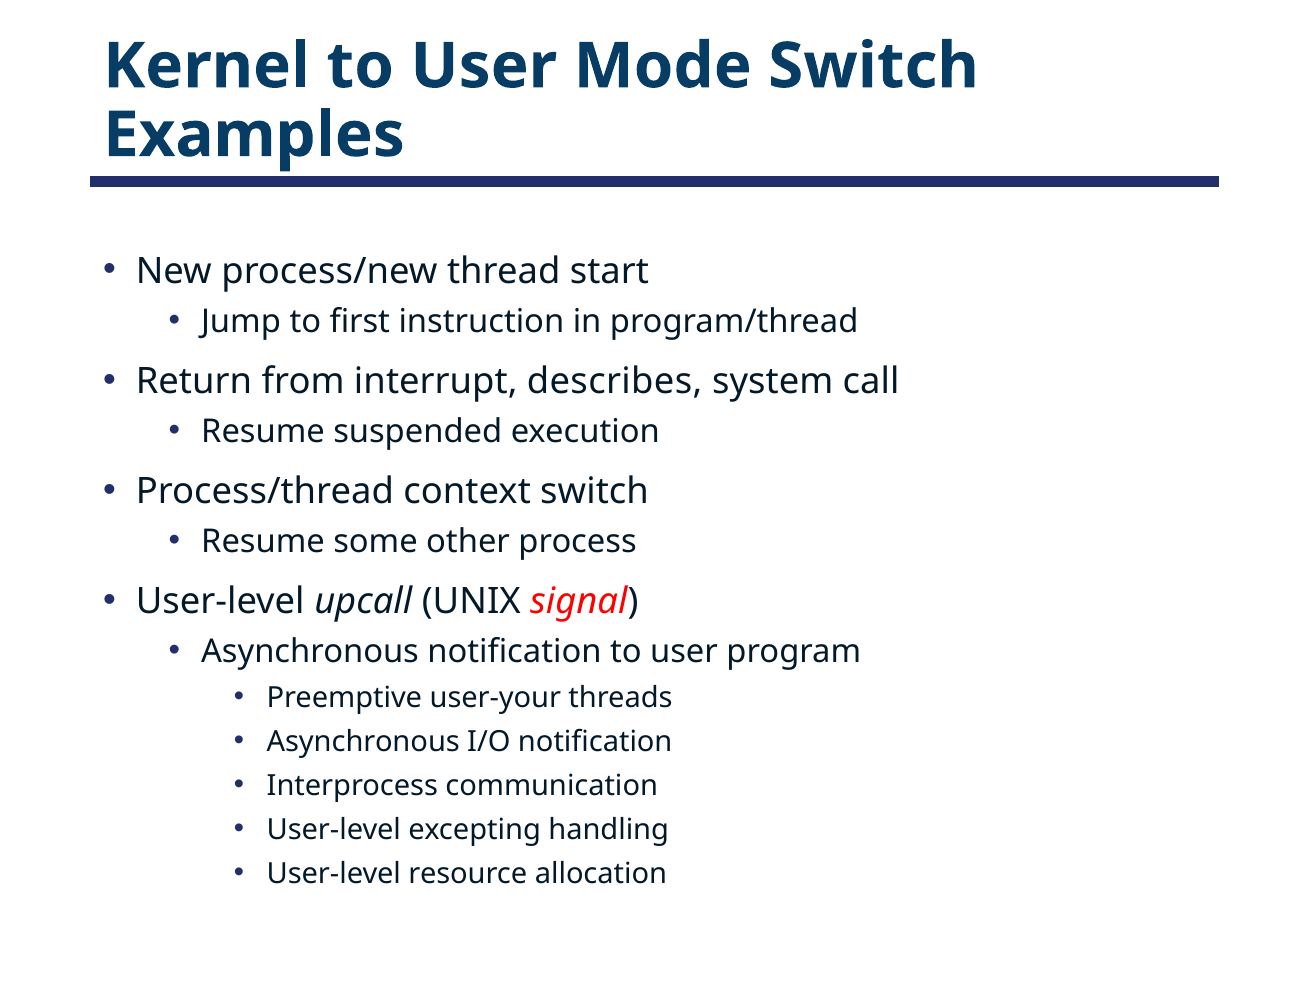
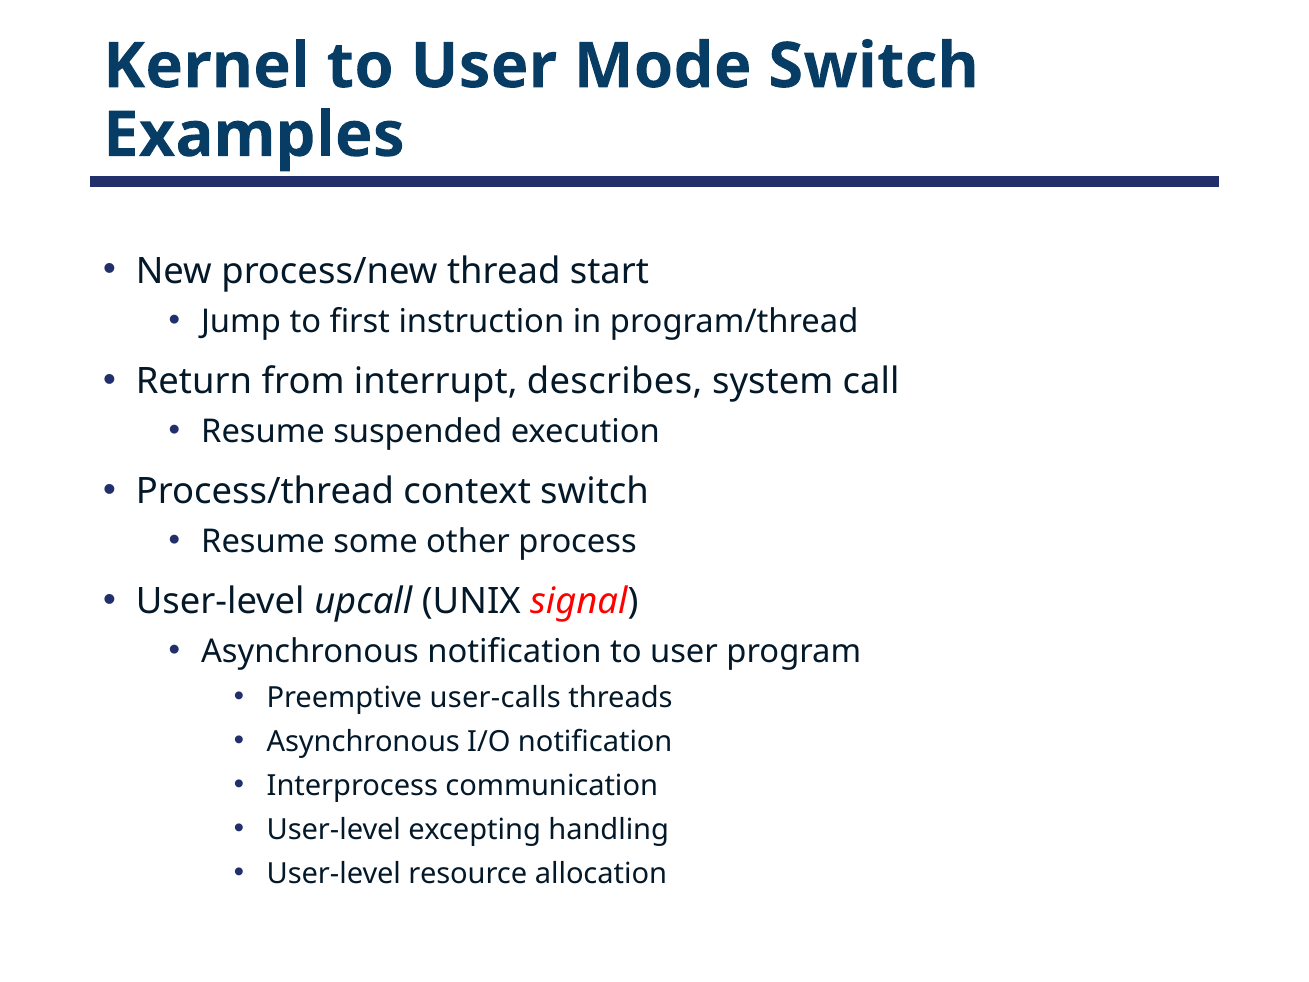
user-your: user-your -> user-calls
